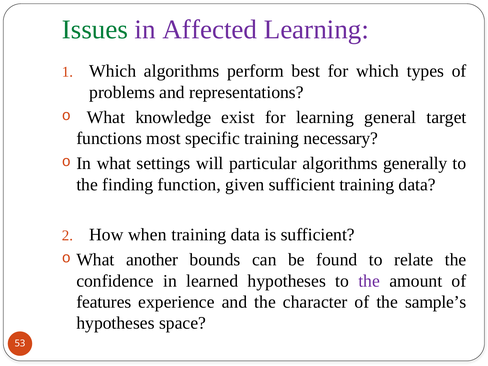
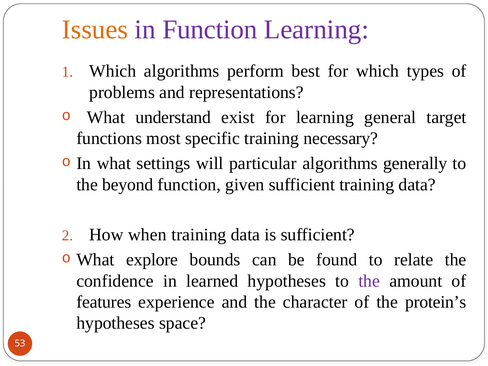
Issues colour: green -> orange
in Affected: Affected -> Function
knowledge: knowledge -> understand
finding: finding -> beyond
another: another -> explore
sample’s: sample’s -> protein’s
